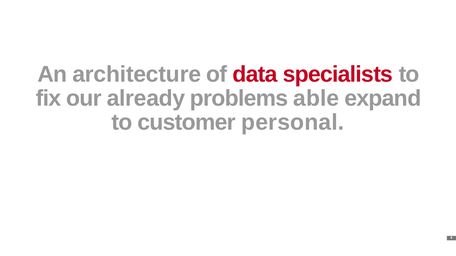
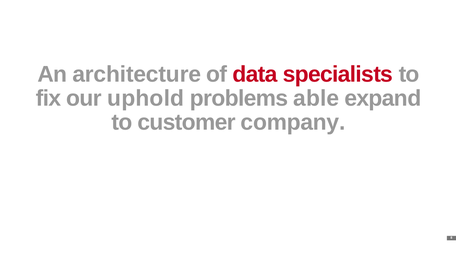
already: already -> uphold
personal: personal -> company
